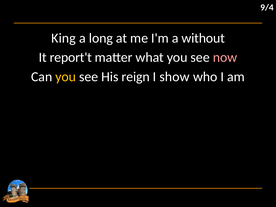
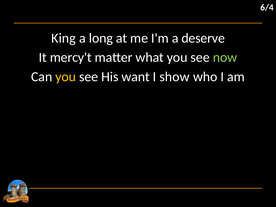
9/4: 9/4 -> 6/4
without: without -> deserve
report't: report't -> mercy't
now colour: pink -> light green
reign: reign -> want
